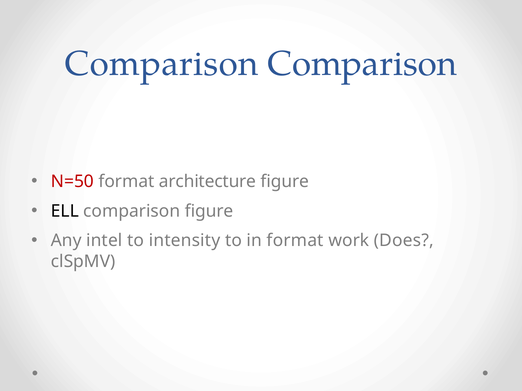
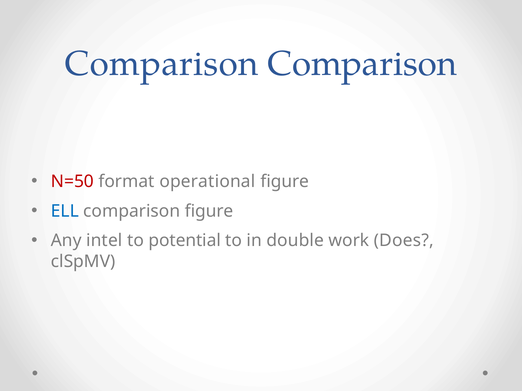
architecture: architecture -> operational
ELL colour: black -> blue
intensity: intensity -> potential
in format: format -> double
